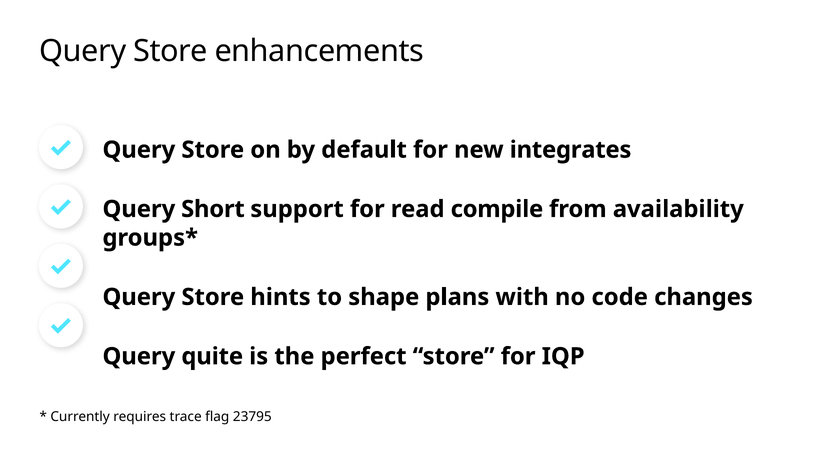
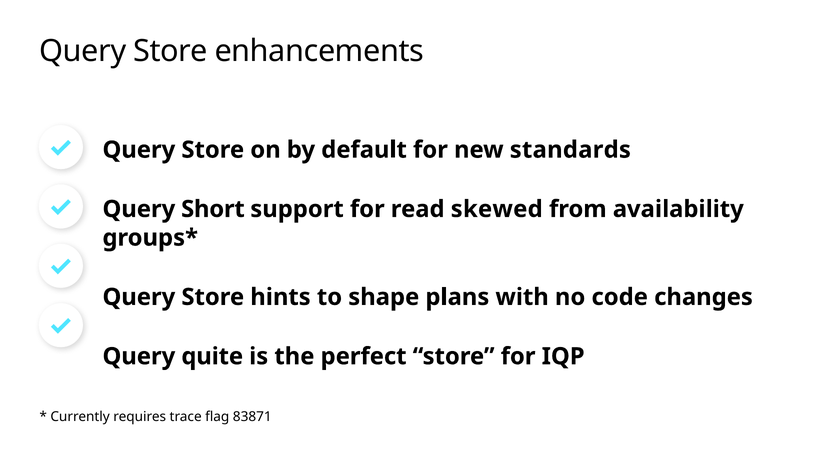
integrates: integrates -> standards
compile: compile -> skewed
23795: 23795 -> 83871
